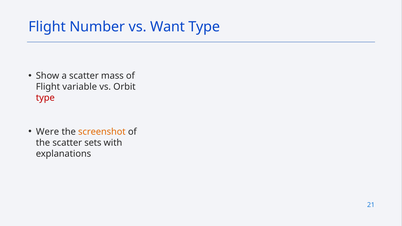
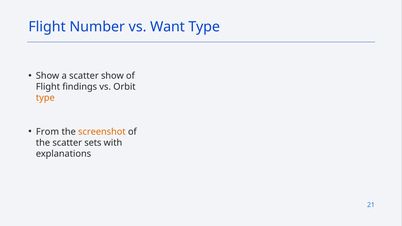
scatter mass: mass -> show
variable: variable -> findings
type at (45, 98) colour: red -> orange
Were: Were -> From
